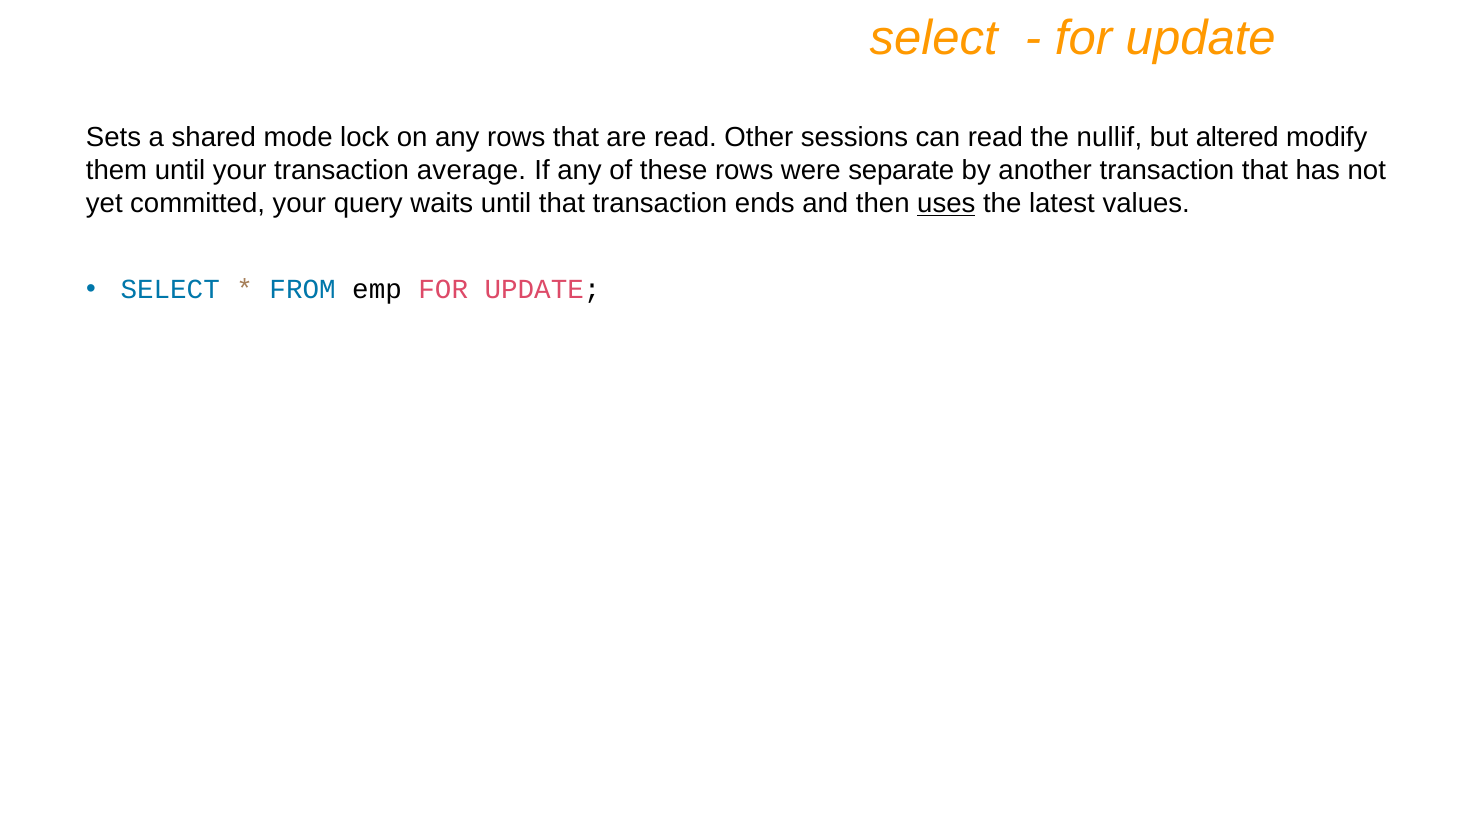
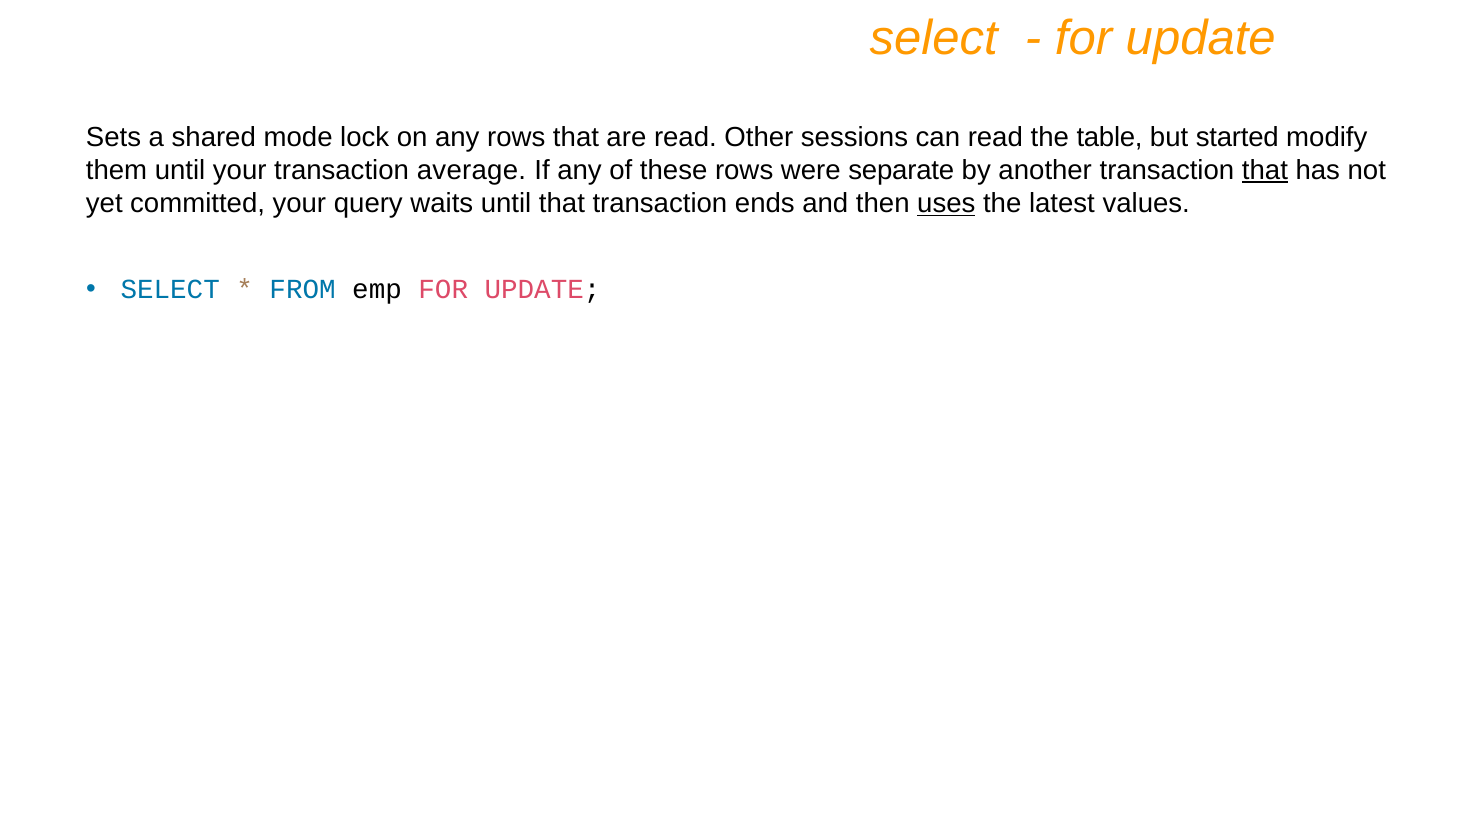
nullif: nullif -> table
altered: altered -> started
that at (1265, 171) underline: none -> present
